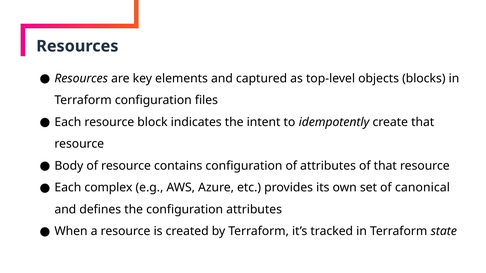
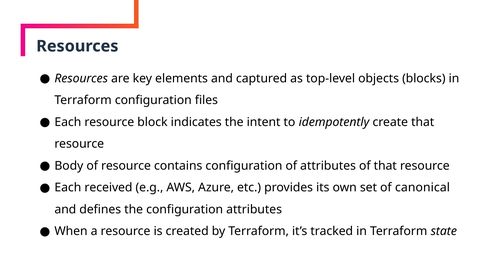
complex: complex -> received
